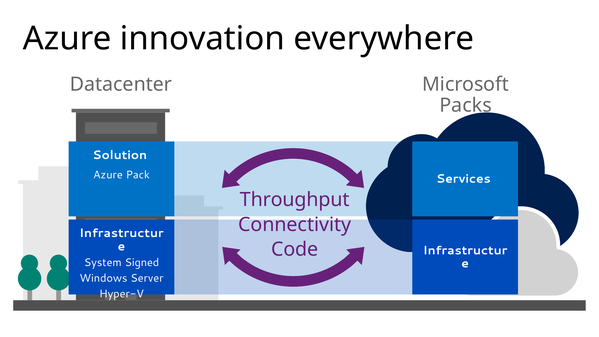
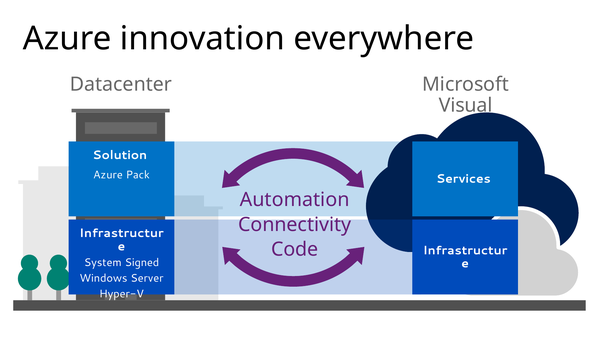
Packs: Packs -> Visual
Throughput: Throughput -> Automation
